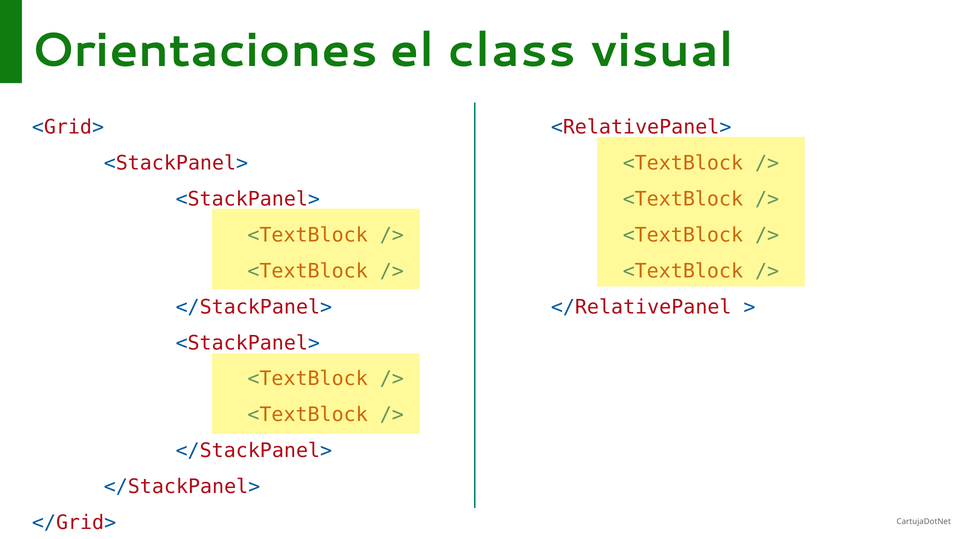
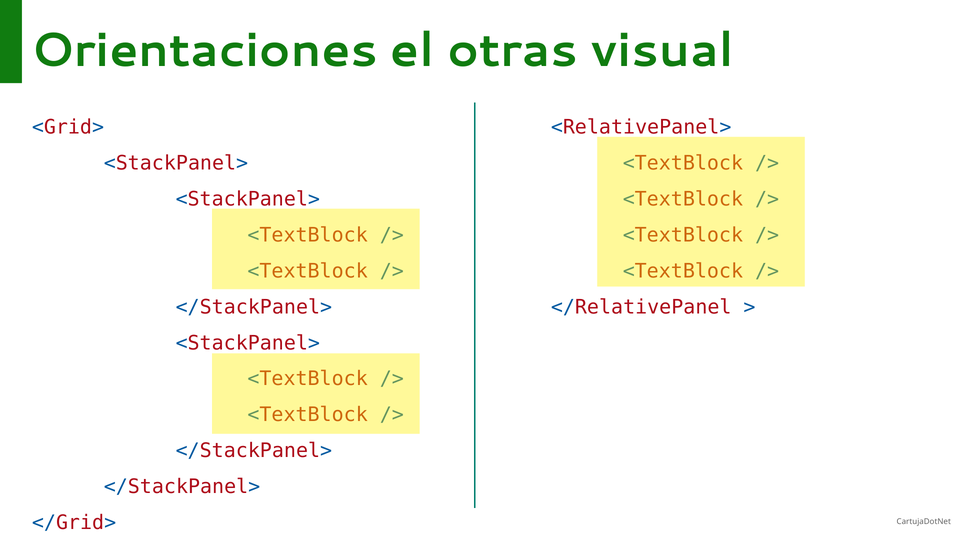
class: class -> otras
